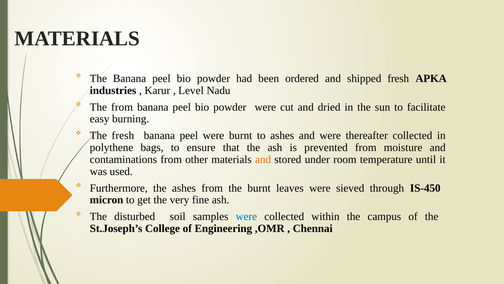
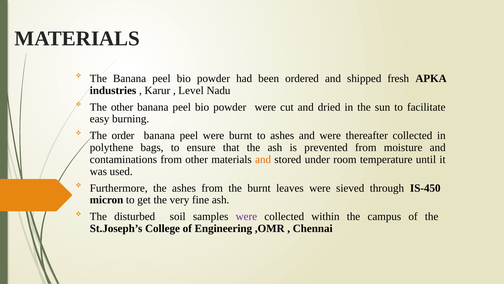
The from: from -> other
The fresh: fresh -> order
were at (246, 216) colour: blue -> purple
